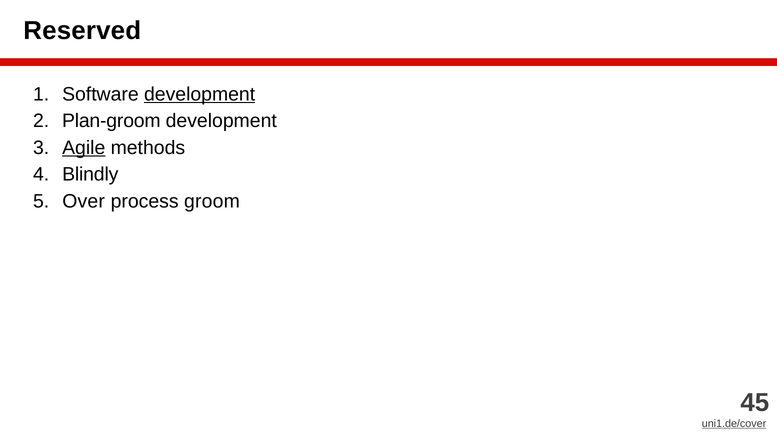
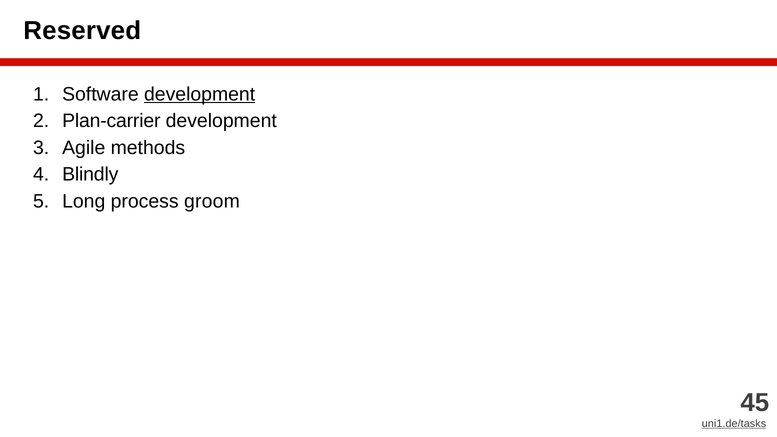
Plan-groom: Plan-groom -> Plan-carrier
Agile underline: present -> none
Over: Over -> Long
uni1.de/cover: uni1.de/cover -> uni1.de/tasks
